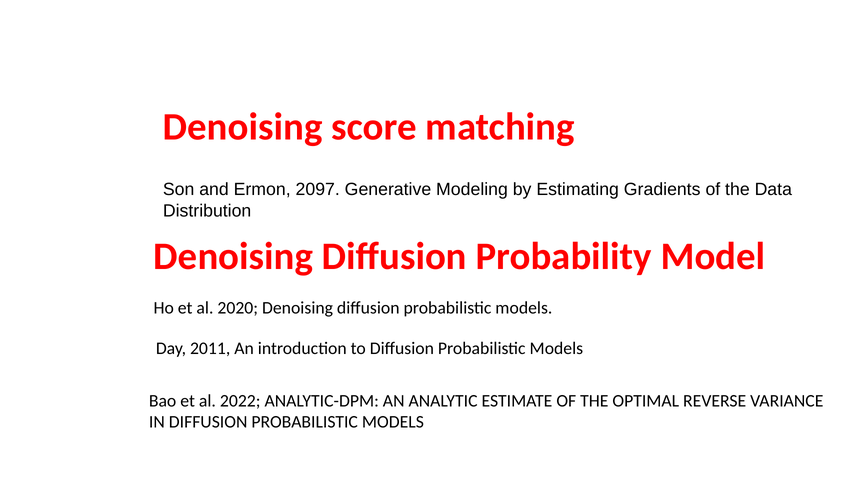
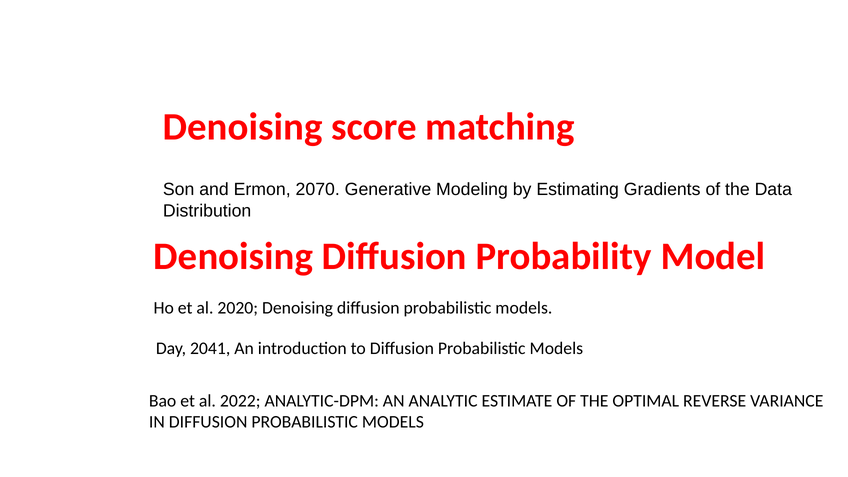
2097: 2097 -> 2070
2011: 2011 -> 2041
